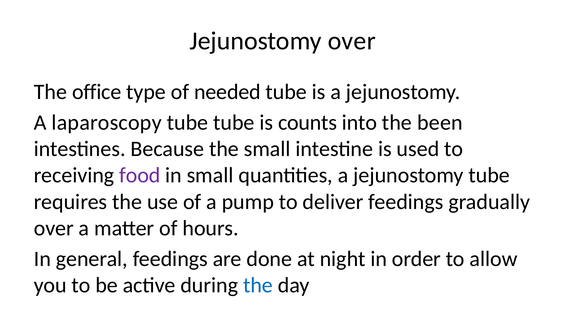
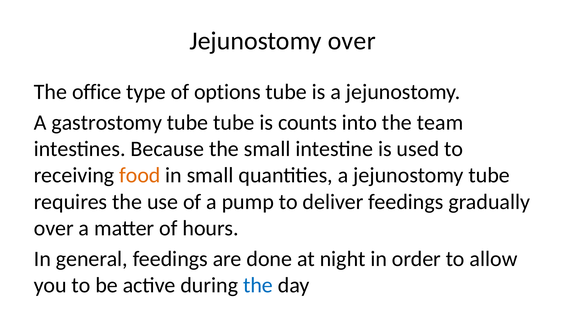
needed: needed -> options
laparoscopy: laparoscopy -> gastrostomy
been: been -> team
food colour: purple -> orange
